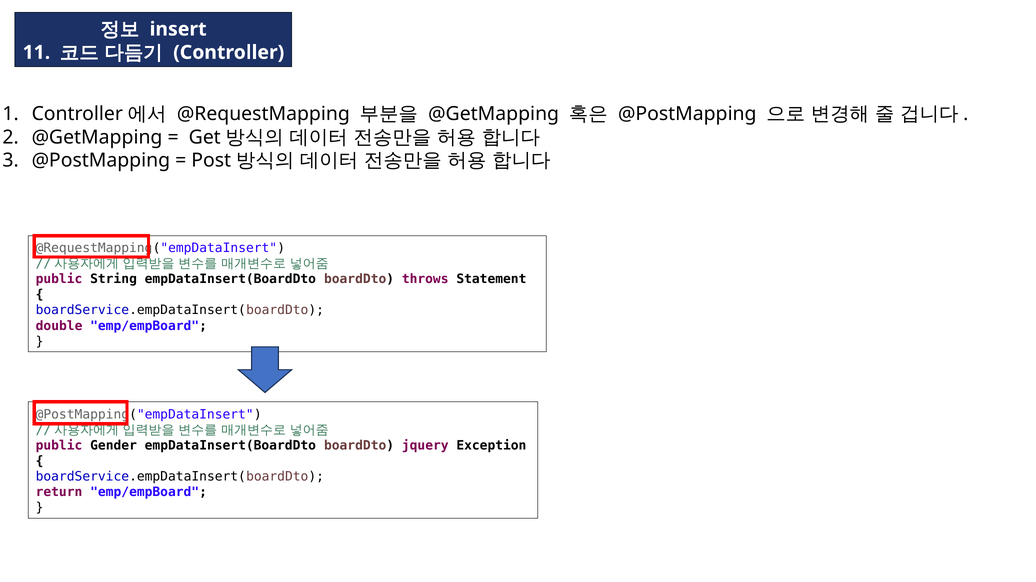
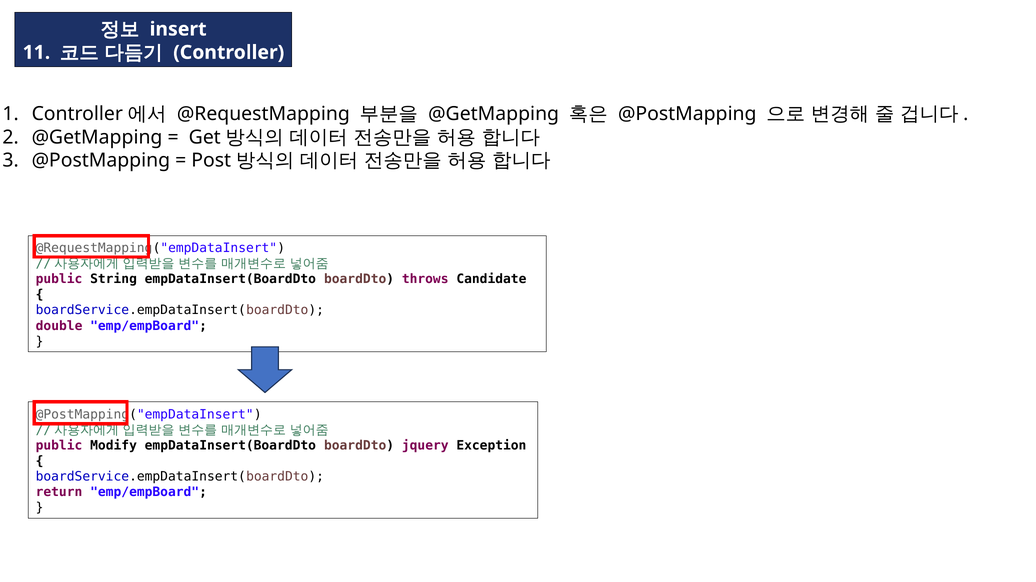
Statement: Statement -> Candidate
Gender: Gender -> Modify
